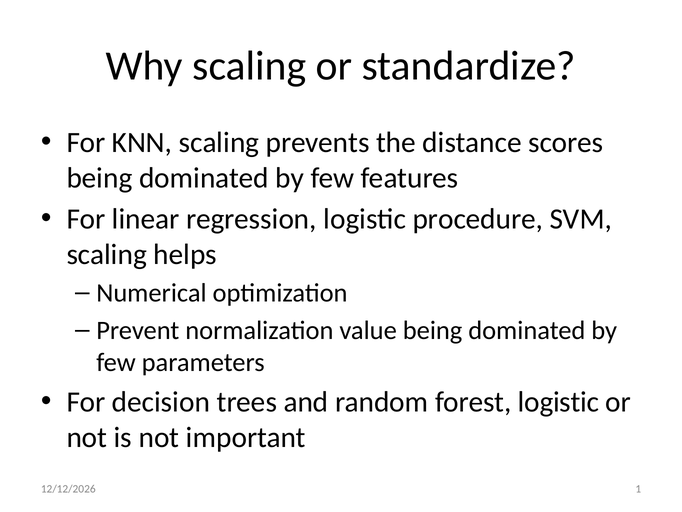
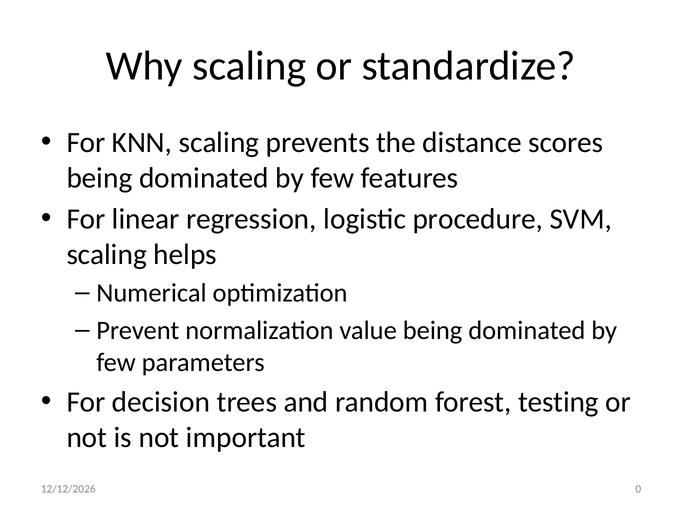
forest logistic: logistic -> testing
1: 1 -> 0
